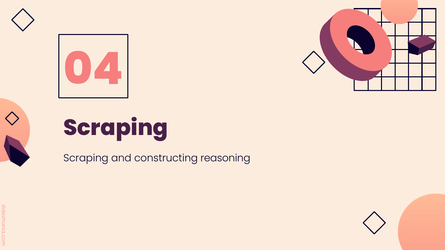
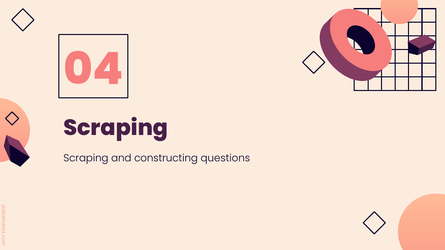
reasoning: reasoning -> questions
